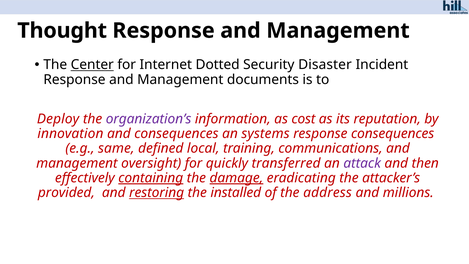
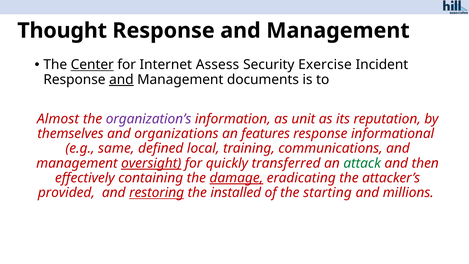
Dotted: Dotted -> Assess
Disaster: Disaster -> Exercise
and at (121, 79) underline: none -> present
Deploy: Deploy -> Almost
cost: cost -> unit
innovation: innovation -> themselves
and consequences: consequences -> organizations
systems: systems -> features
response consequences: consequences -> informational
oversight underline: none -> present
attack colour: purple -> green
containing underline: present -> none
address: address -> starting
